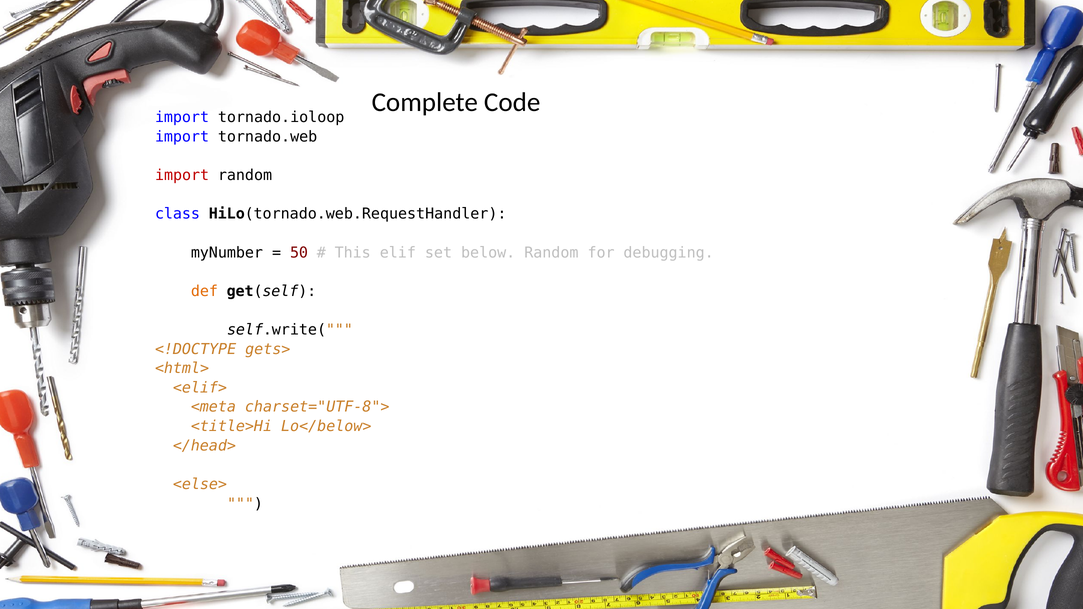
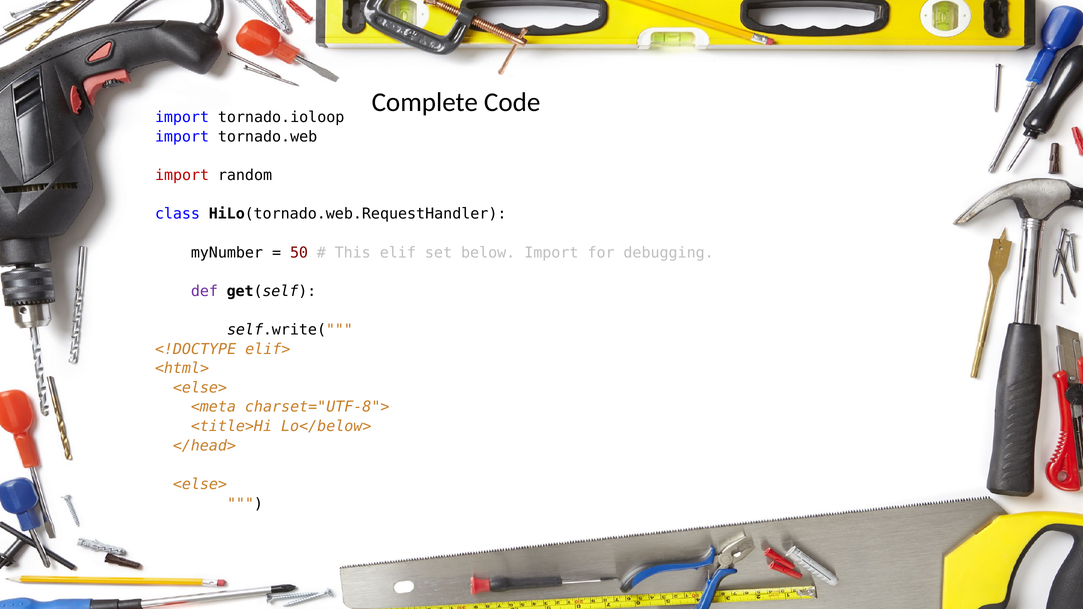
below Random: Random -> Import
def colour: orange -> purple
gets>: gets> -> elif>
<elif> at (200, 388): <elif> -> <else>
